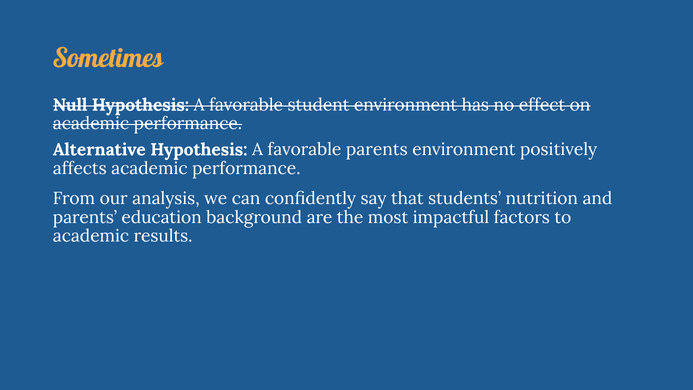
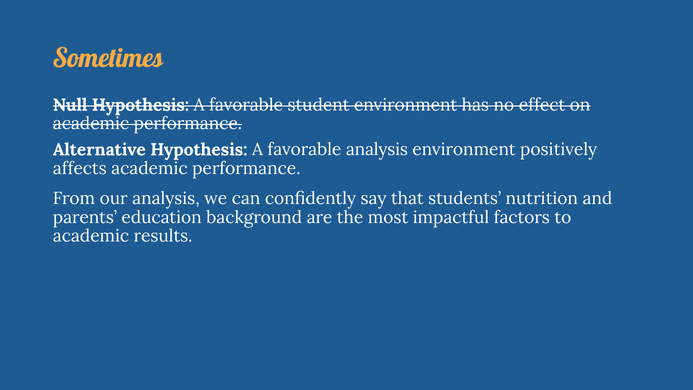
favorable parents: parents -> analysis
